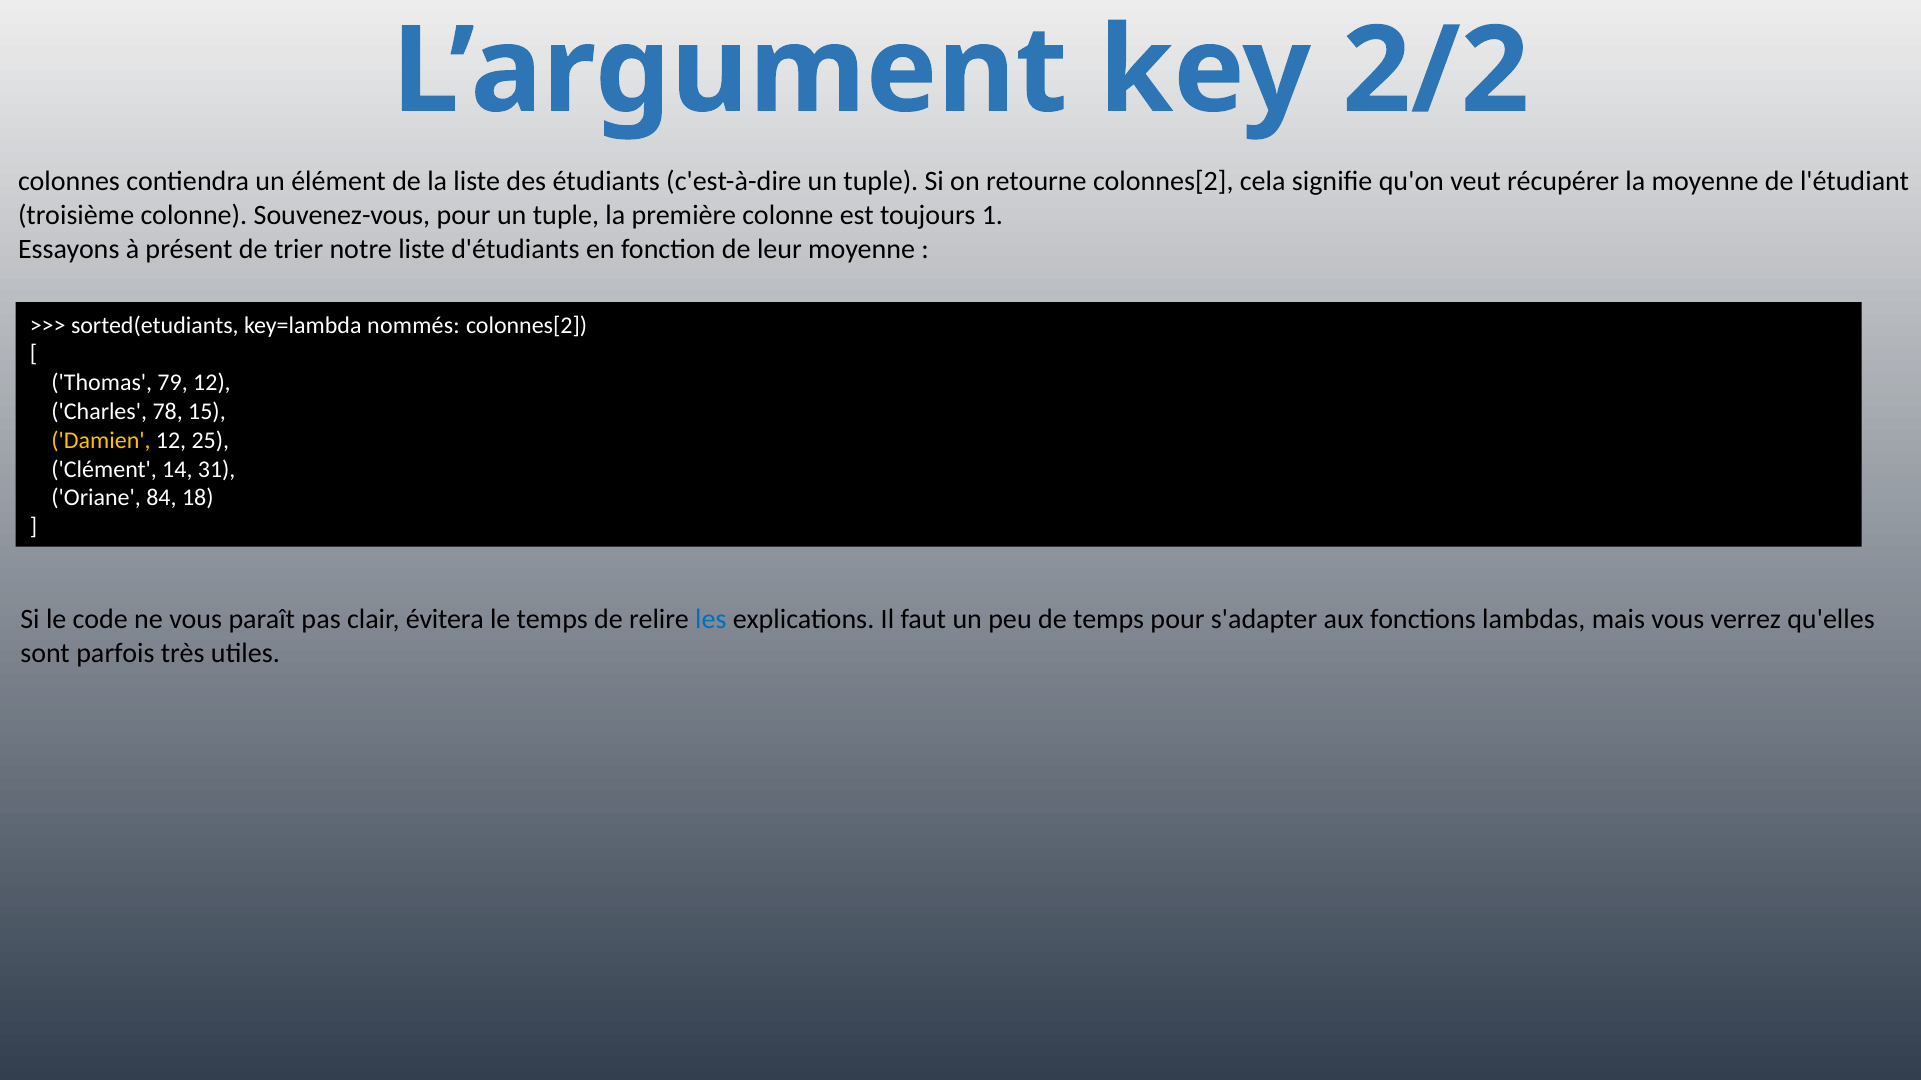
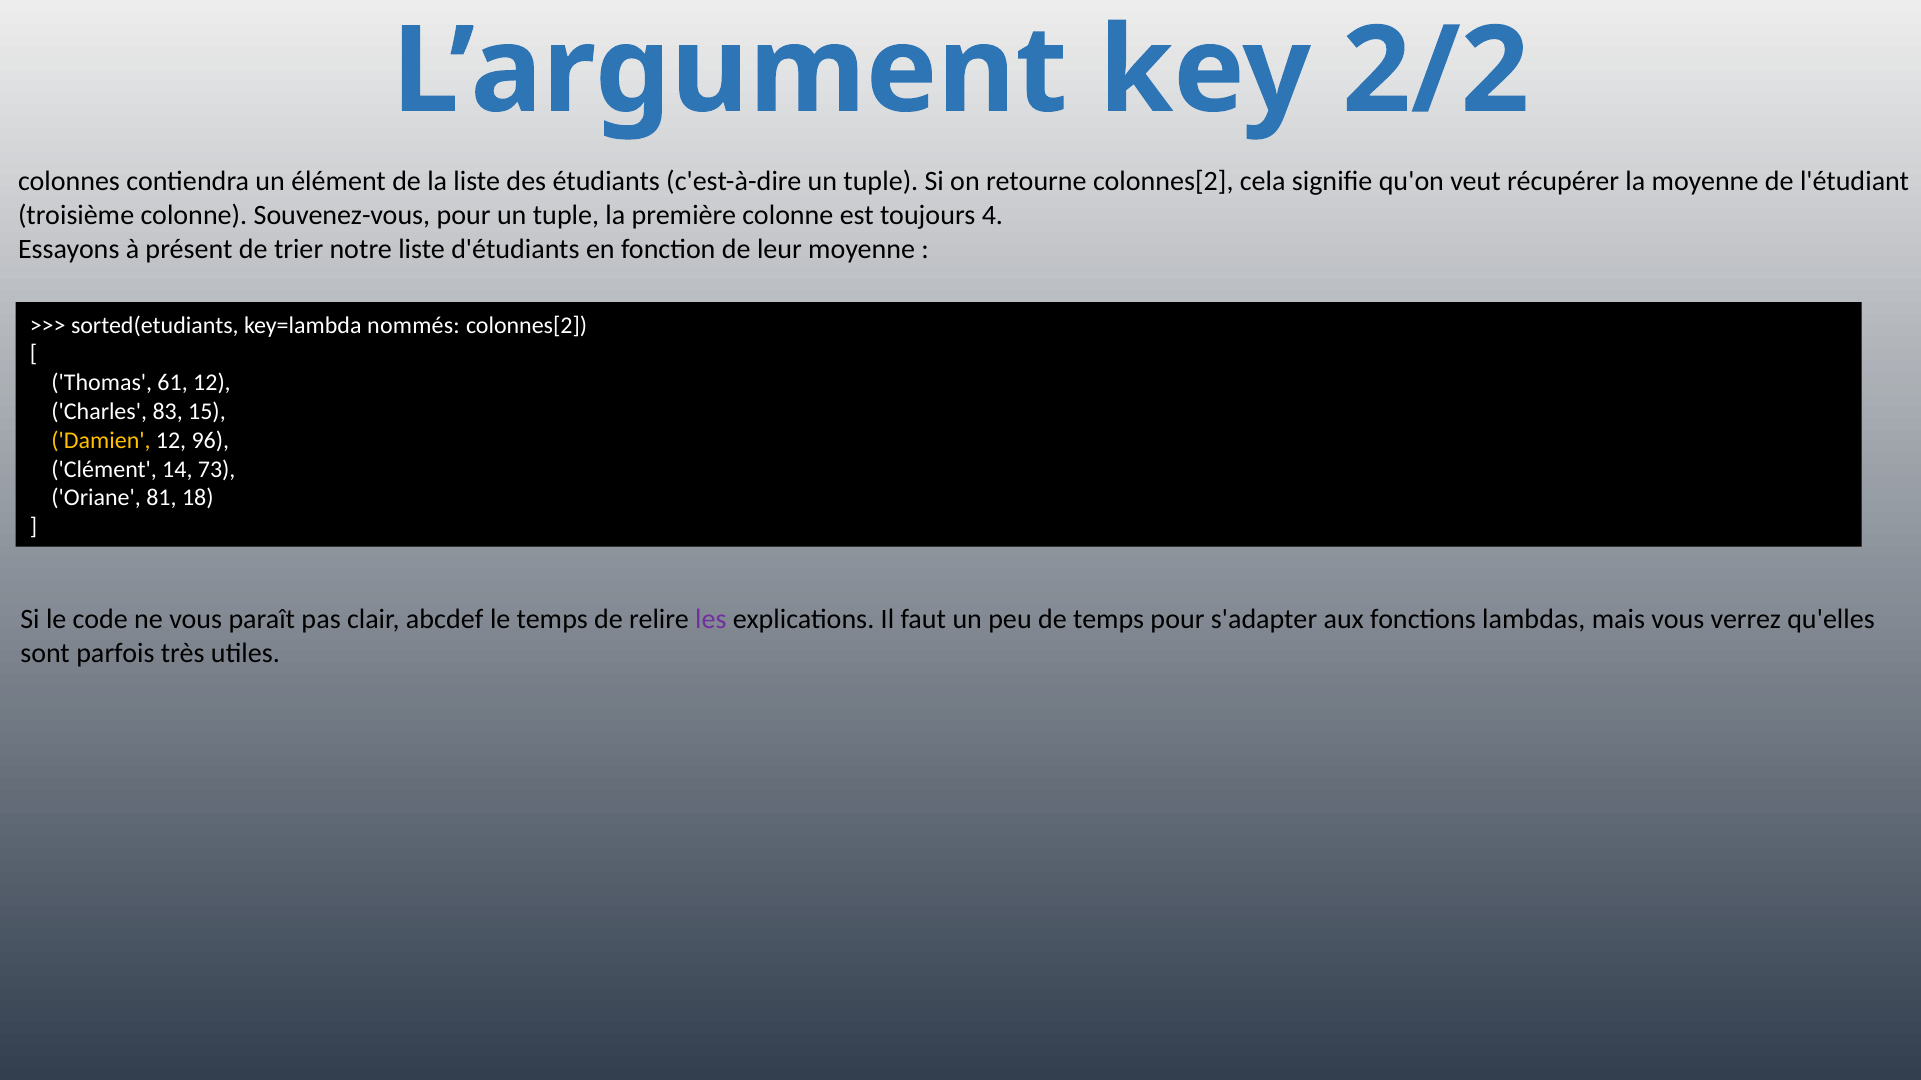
1: 1 -> 4
79: 79 -> 61
78: 78 -> 83
25: 25 -> 96
31: 31 -> 73
84: 84 -> 81
évitera: évitera -> abcdef
les colour: blue -> purple
